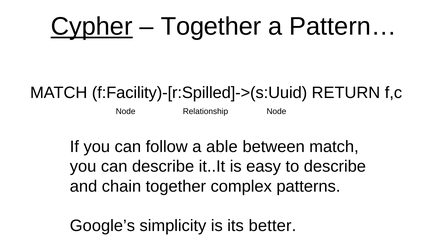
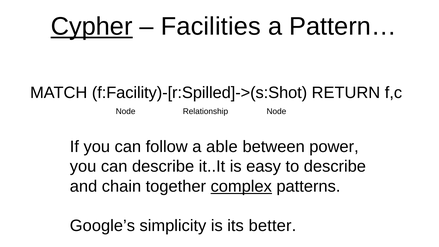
Together at (211, 27): Together -> Facilities
f:Facility)-[r:Spilled]->(s:Uuid: f:Facility)-[r:Spilled]->(s:Uuid -> f:Facility)-[r:Spilled]->(s:Shot
between match: match -> power
complex underline: none -> present
